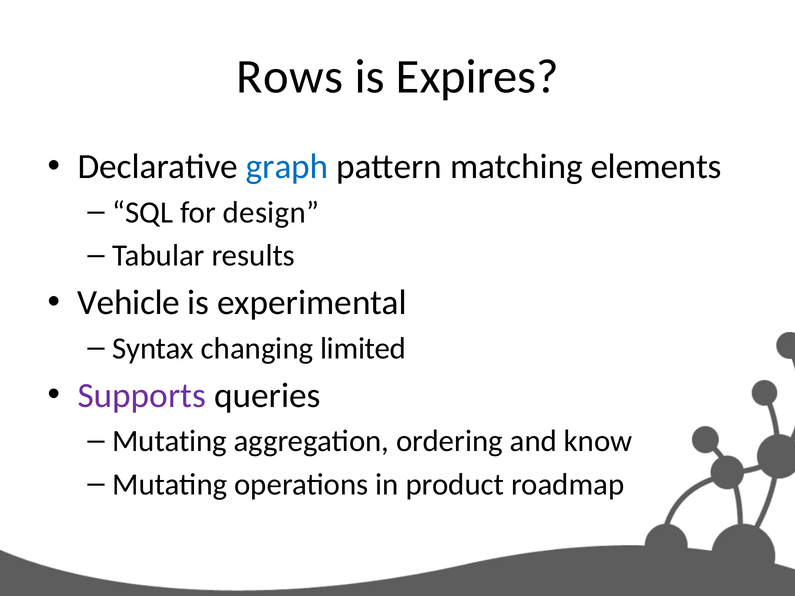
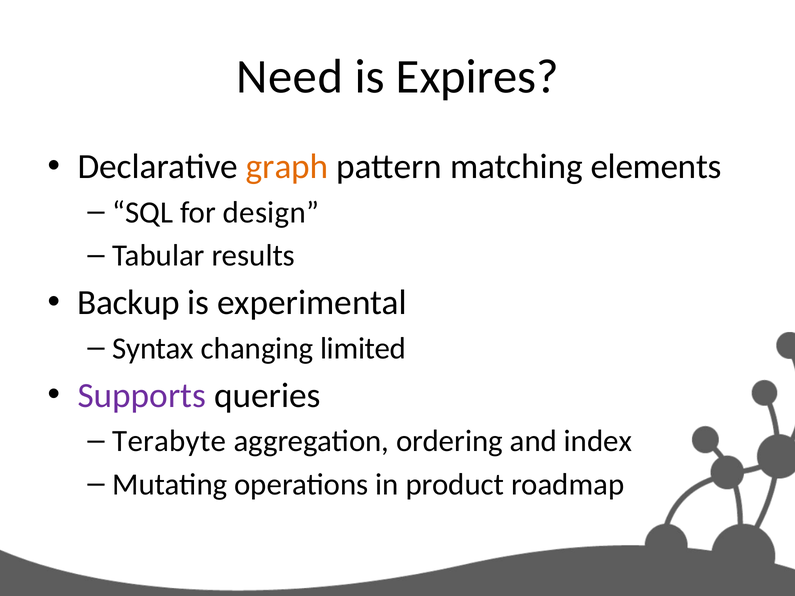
Rows: Rows -> Need
graph colour: blue -> orange
Vehicle: Vehicle -> Backup
Mutating at (170, 441): Mutating -> Terabyte
know: know -> index
